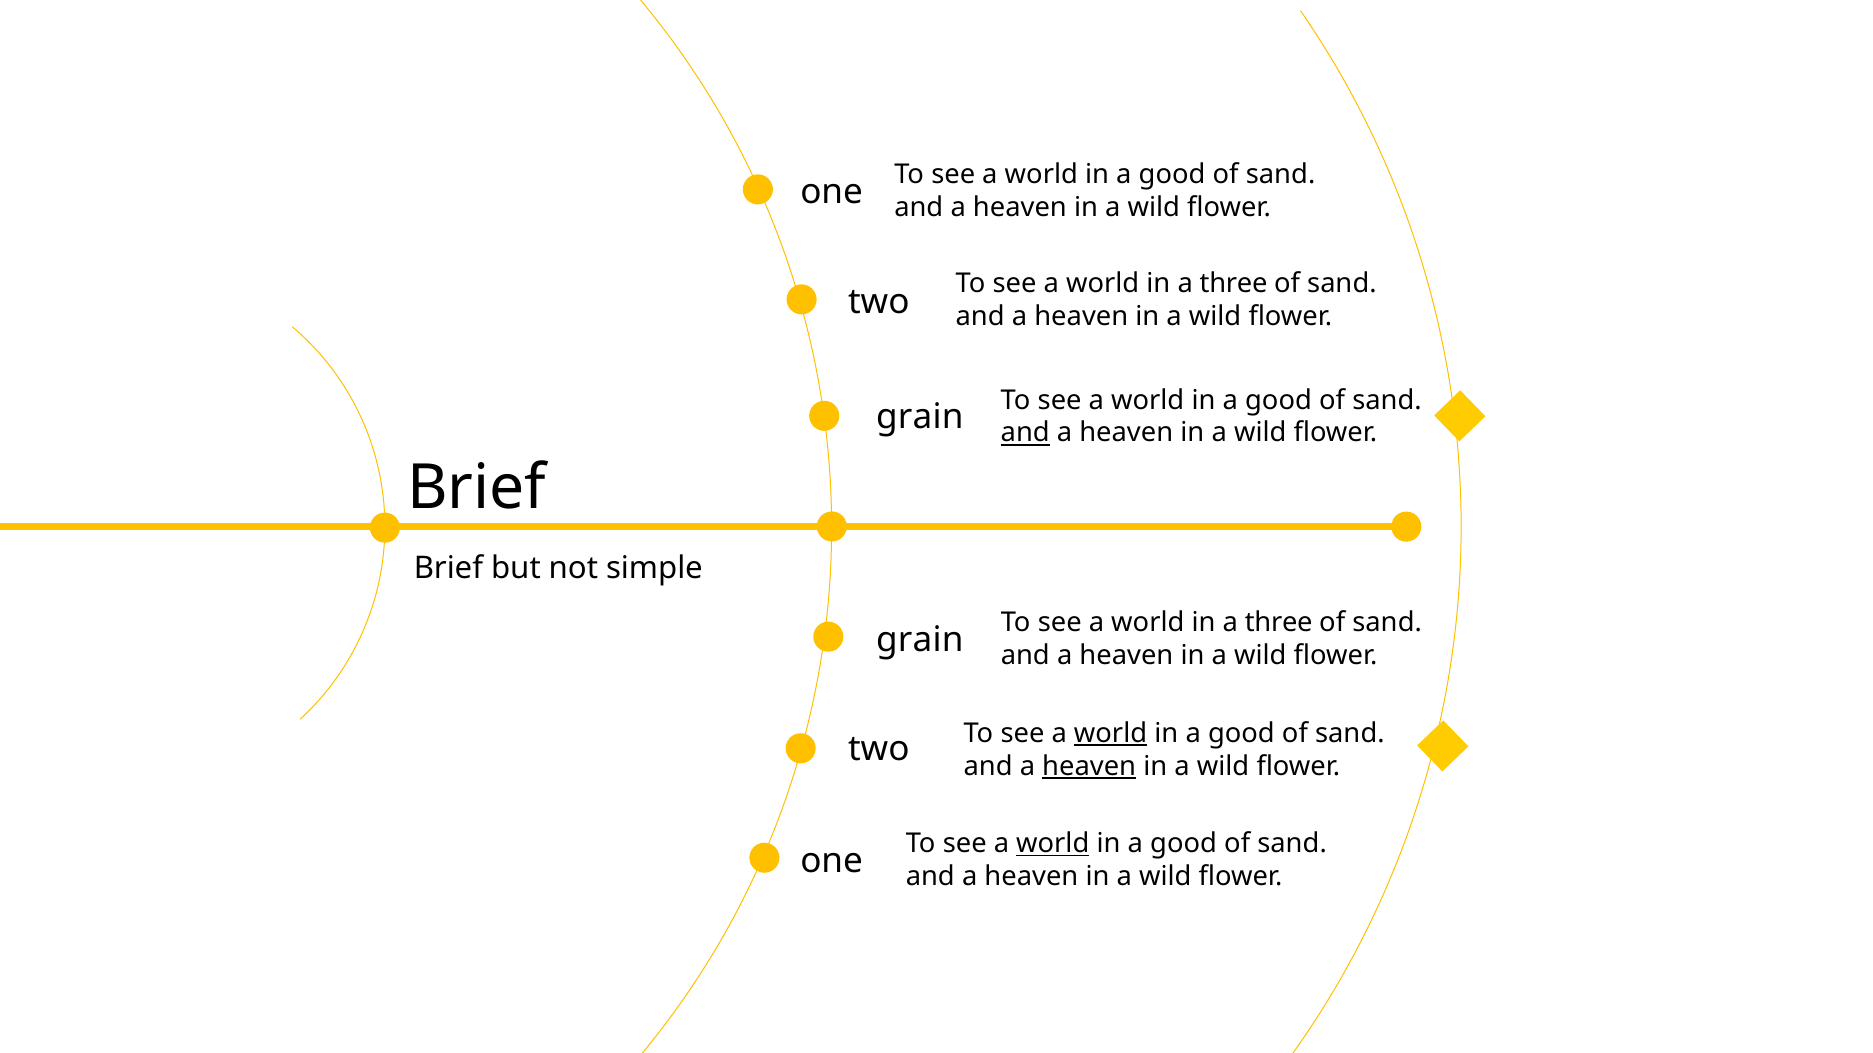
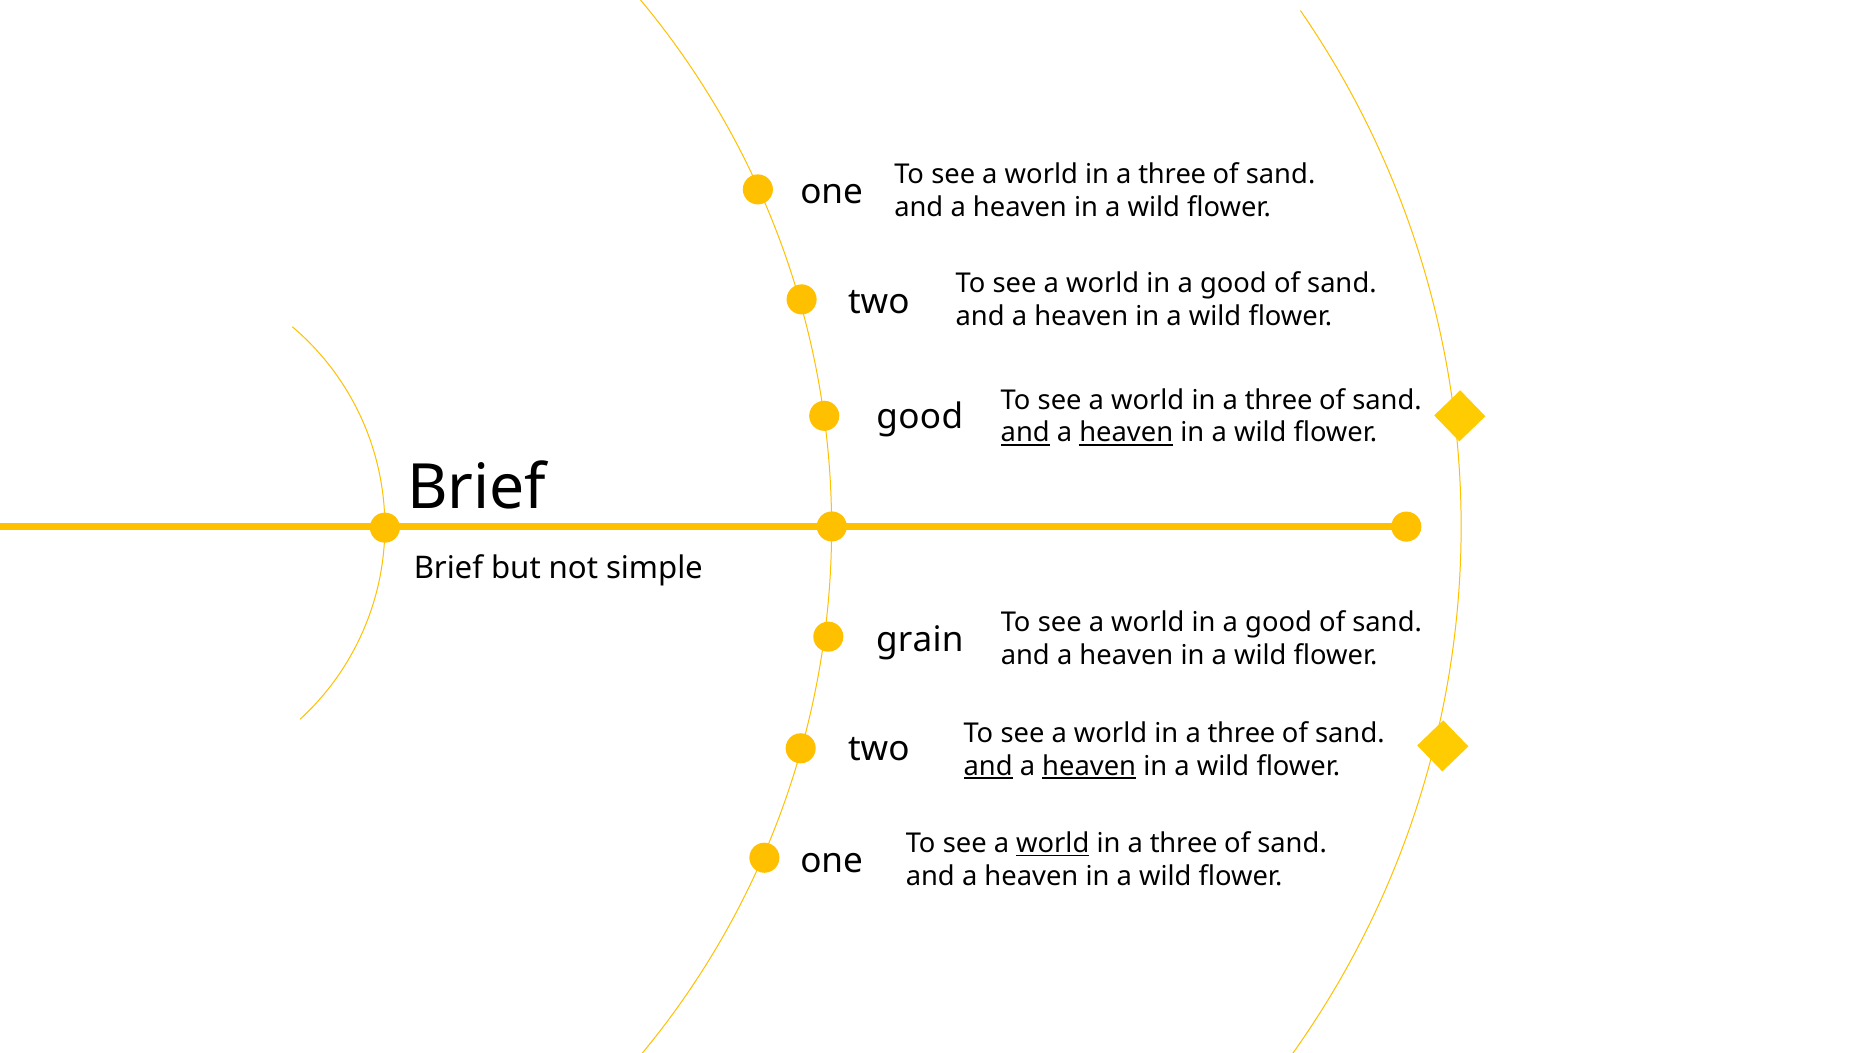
good at (1172, 175): good -> three
three at (1234, 284): three -> good
good at (1278, 400): good -> three
grain at (920, 417): grain -> good
heaven at (1126, 433) underline: none -> present
three at (1279, 623): three -> good
world at (1111, 734) underline: present -> none
good at (1241, 734): good -> three
and at (988, 766) underline: none -> present
good at (1184, 844): good -> three
